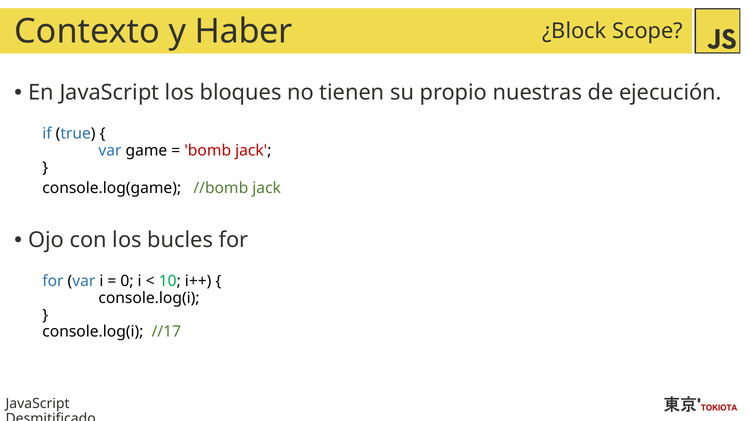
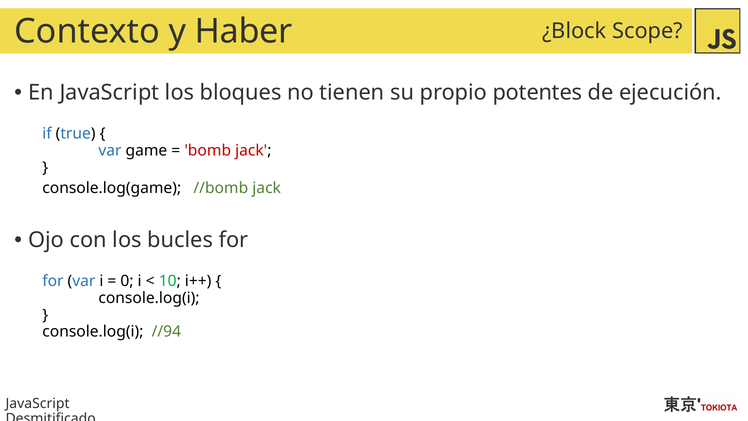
nuestras: nuestras -> potentes
//17: //17 -> //94
